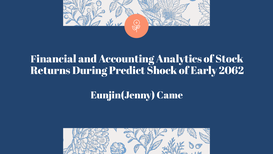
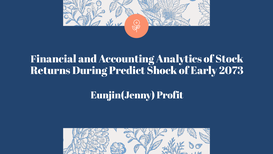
2062: 2062 -> 2073
Came: Came -> Profit
